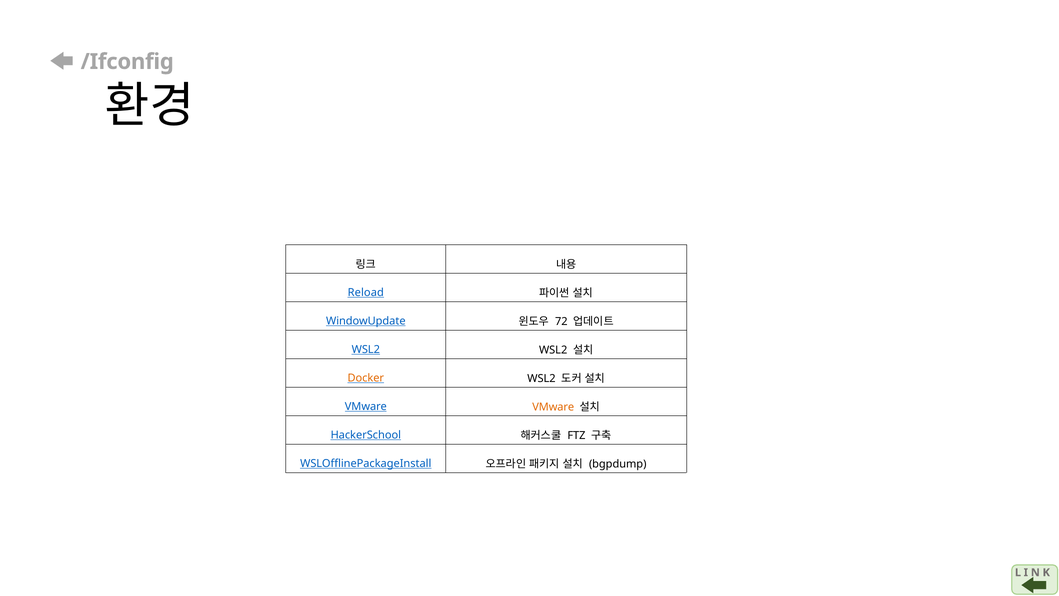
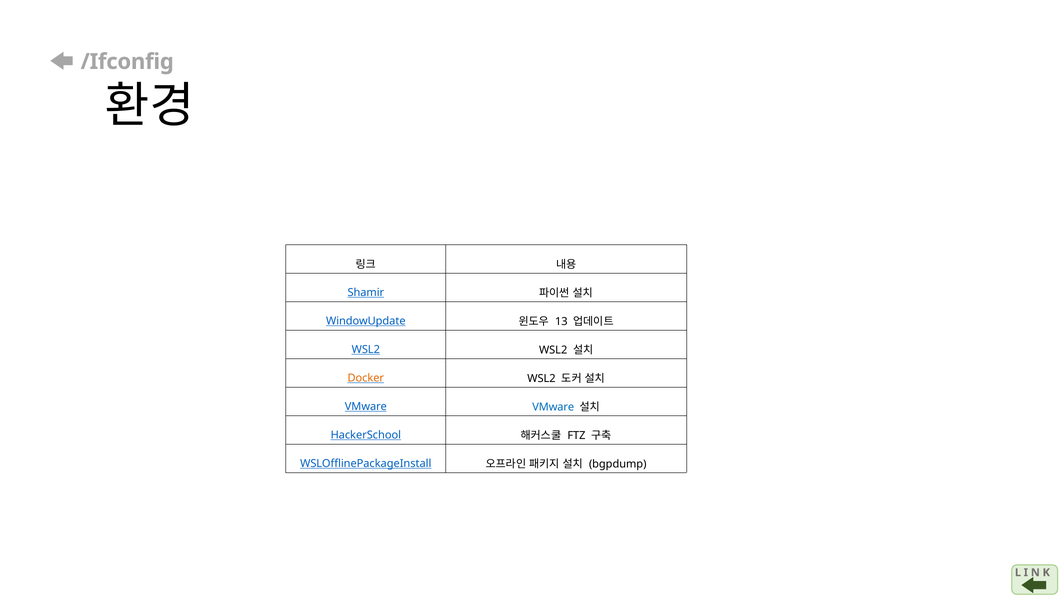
Reload: Reload -> Shamir
72: 72 -> 13
VMware at (553, 407) colour: orange -> blue
